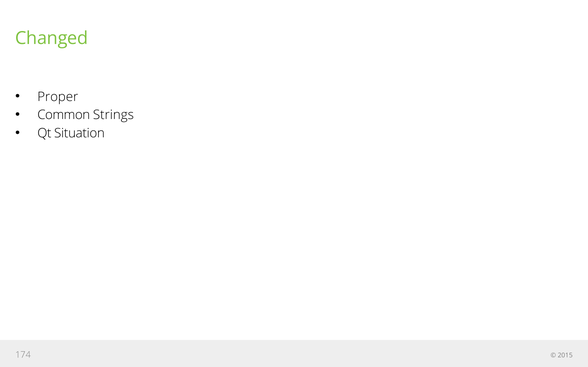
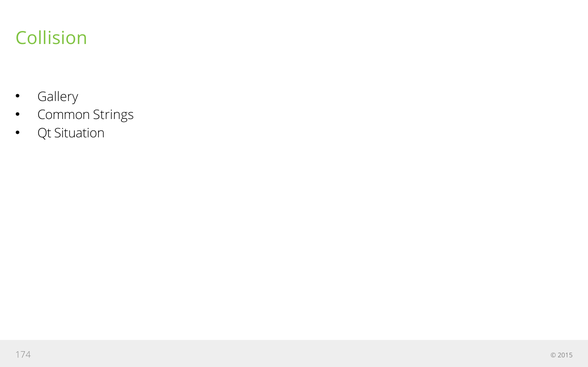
Changed: Changed -> Collision
Proper: Proper -> Gallery
